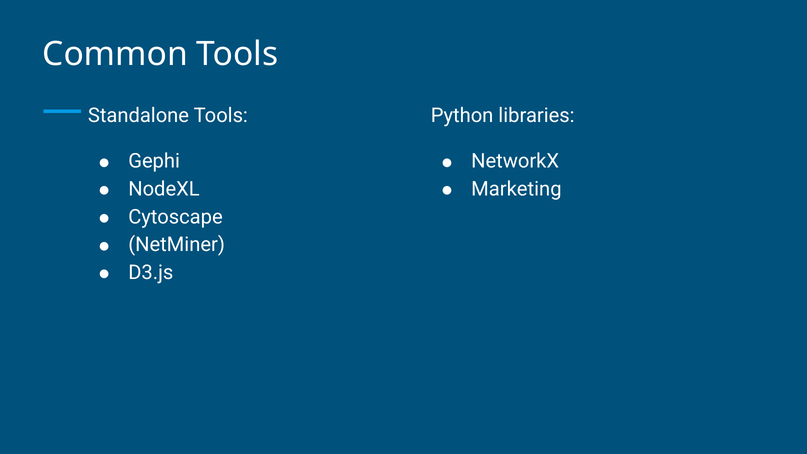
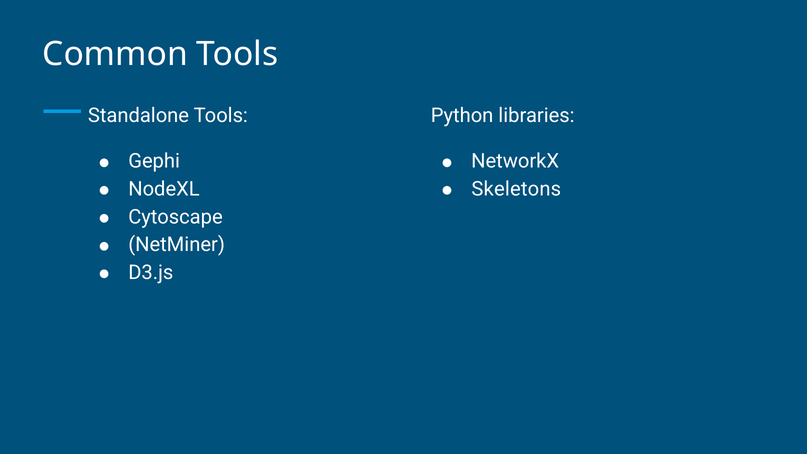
Marketing: Marketing -> Skeletons
